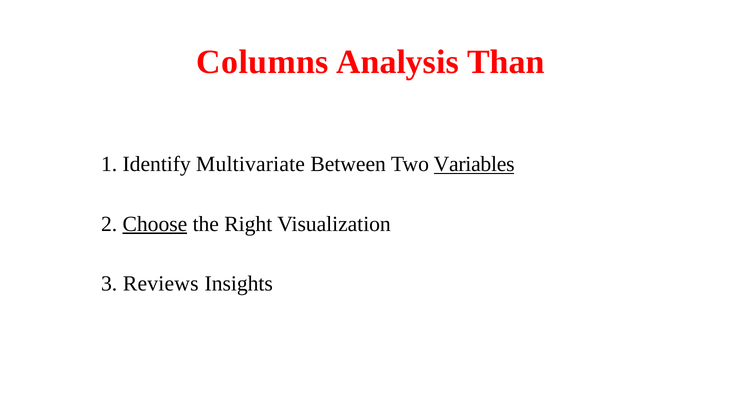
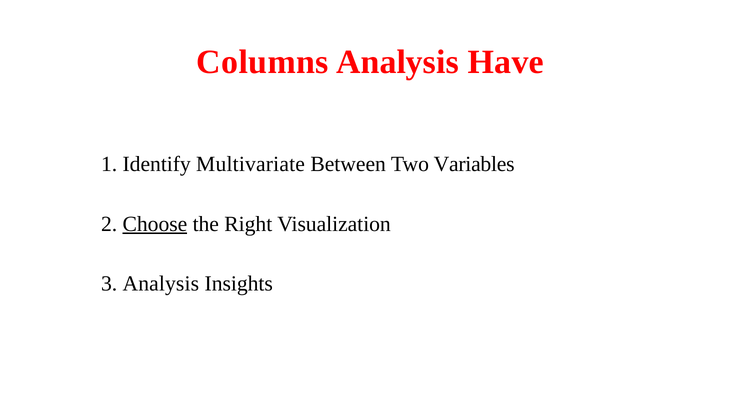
Than: Than -> Have
Variables underline: present -> none
3 Reviews: Reviews -> Analysis
